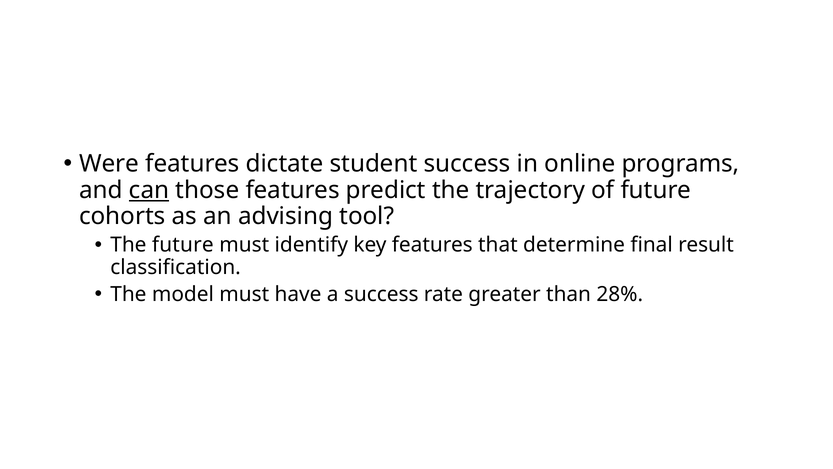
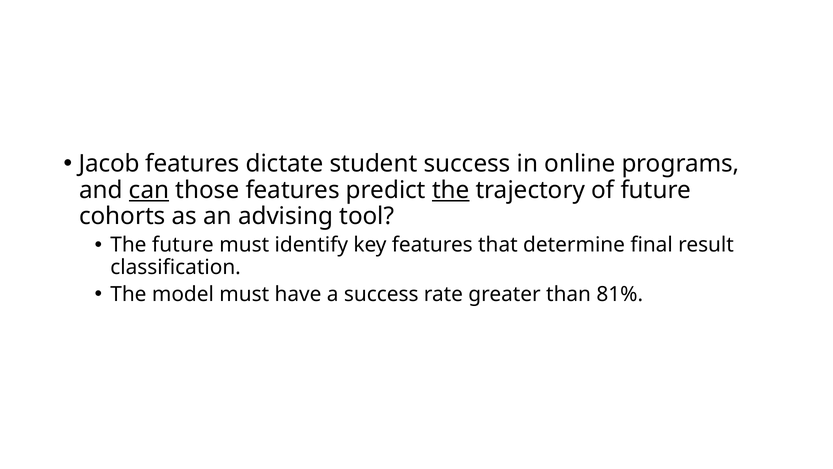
Were: Were -> Jacob
the at (451, 190) underline: none -> present
28%: 28% -> 81%
